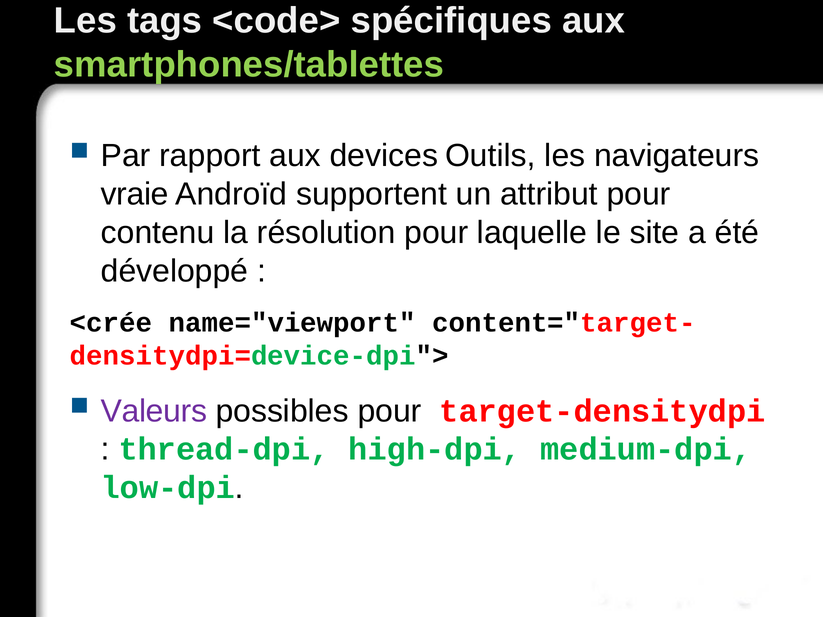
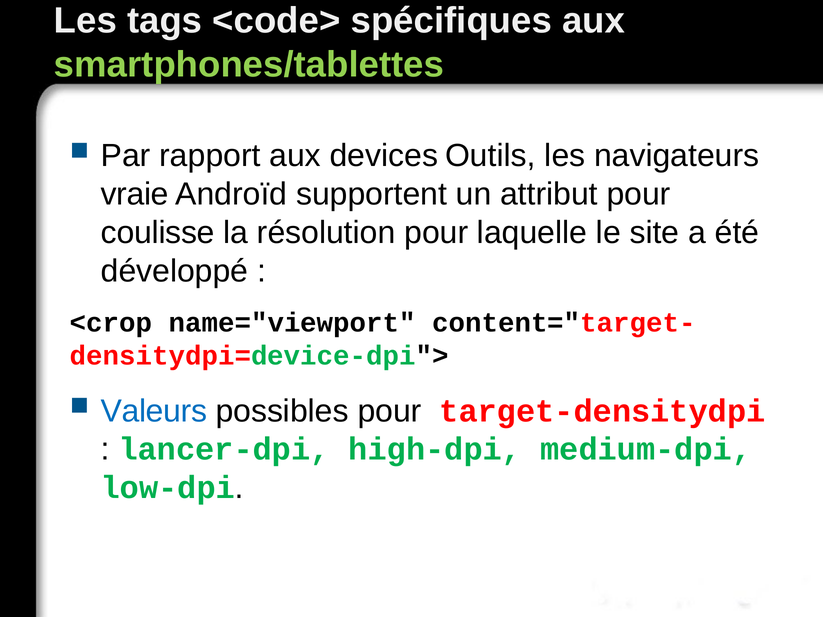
contenu: contenu -> coulisse
<crée: <crée -> <crop
Valeurs colour: purple -> blue
thread-dpi: thread-dpi -> lancer-dpi
